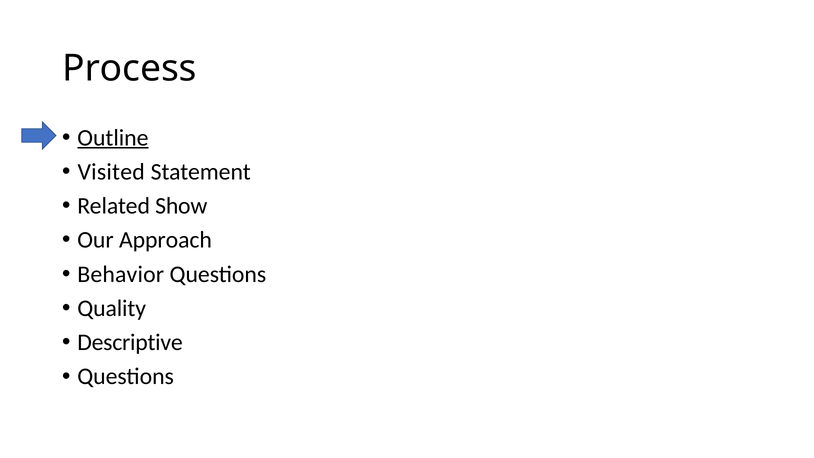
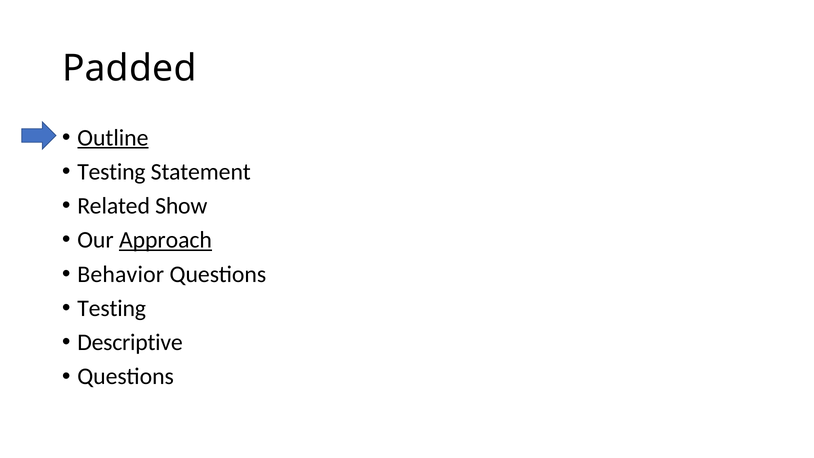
Process: Process -> Padded
Visited at (111, 172): Visited -> Testing
Approach underline: none -> present
Quality at (112, 308): Quality -> Testing
